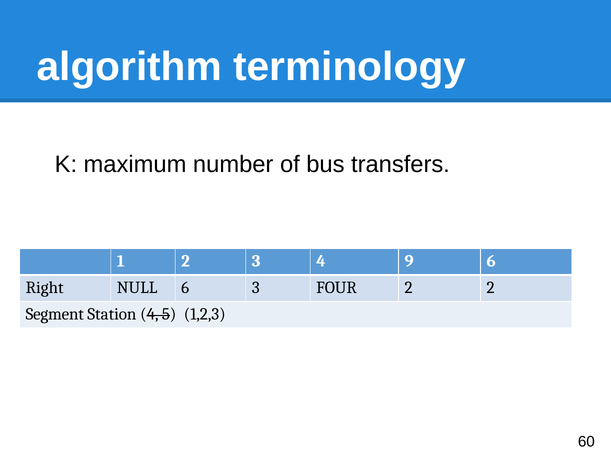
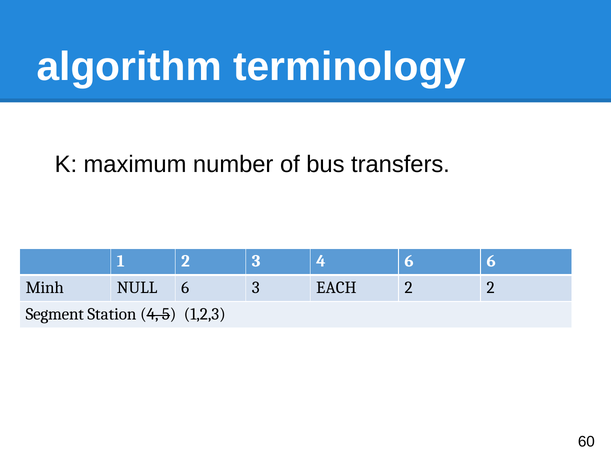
4 9: 9 -> 6
Right: Right -> Minh
FOUR: FOUR -> EACH
